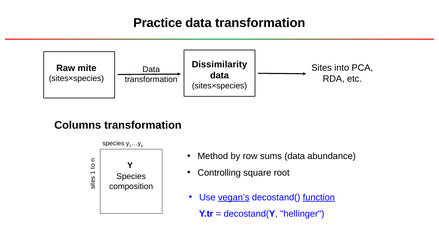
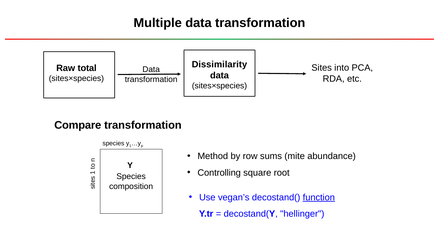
Practice: Practice -> Multiple
mite: mite -> total
Columns: Columns -> Compare
sums data: data -> mite
vegan’s underline: present -> none
